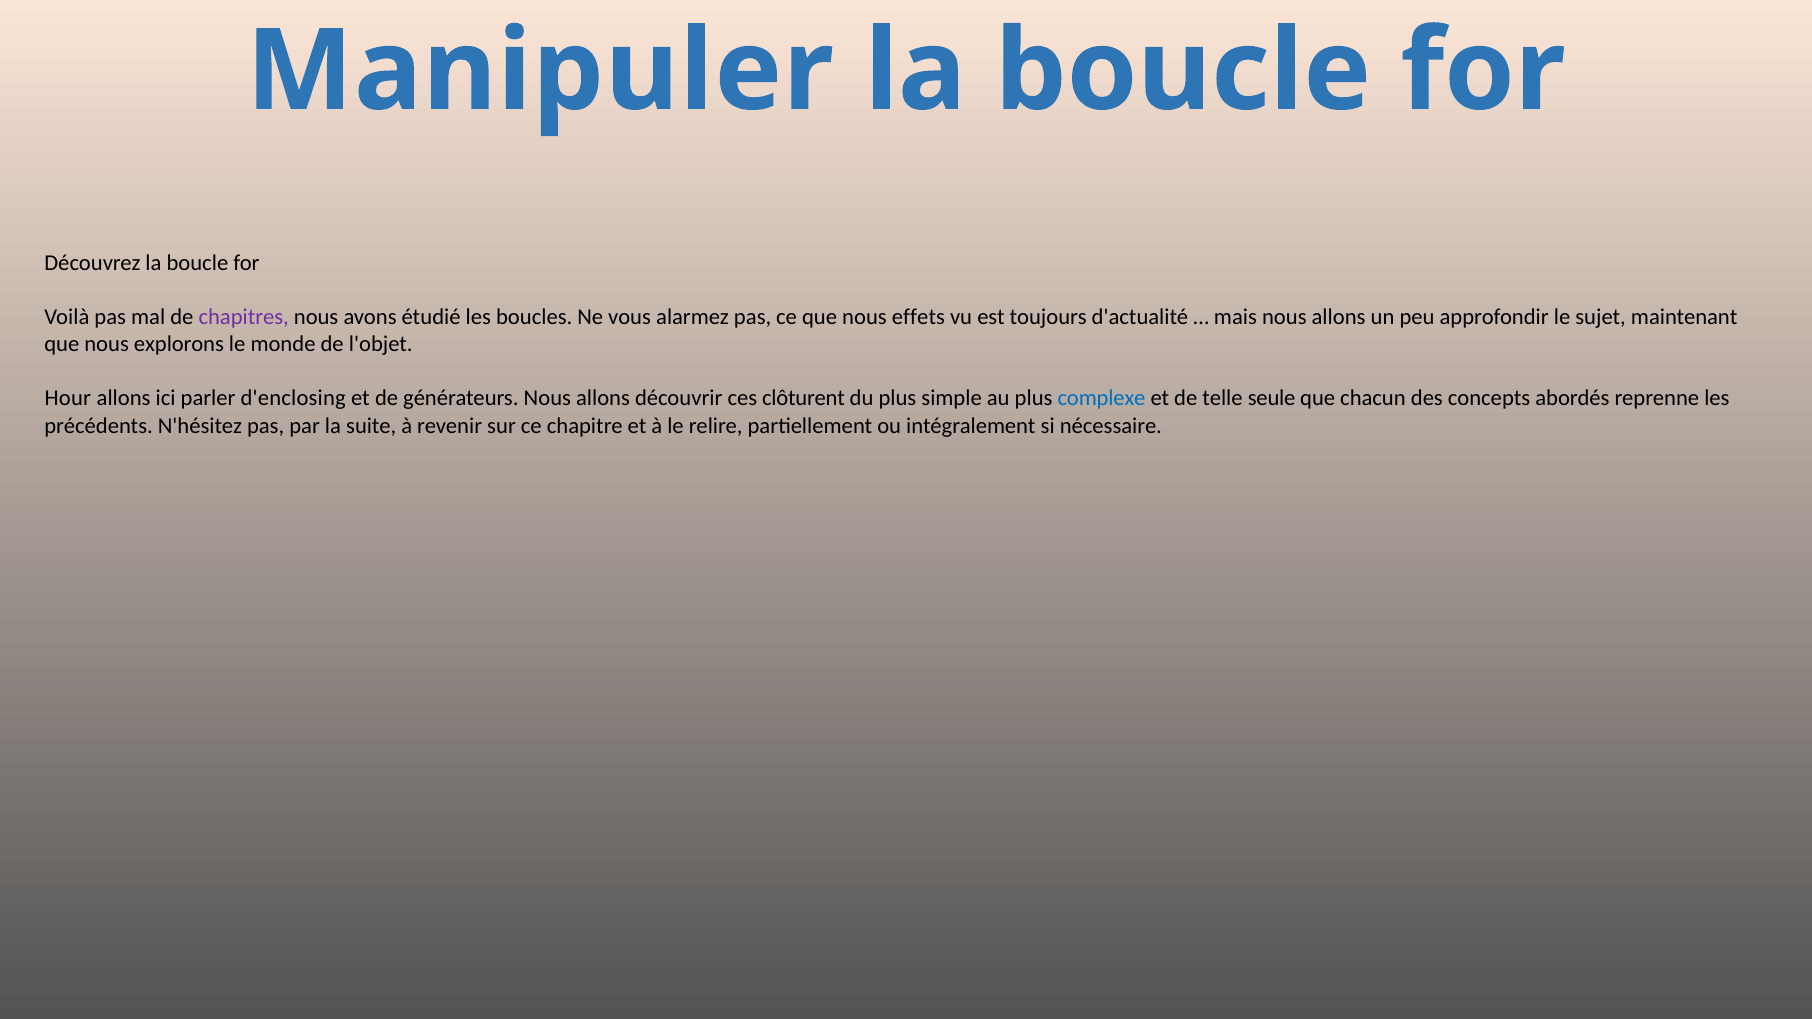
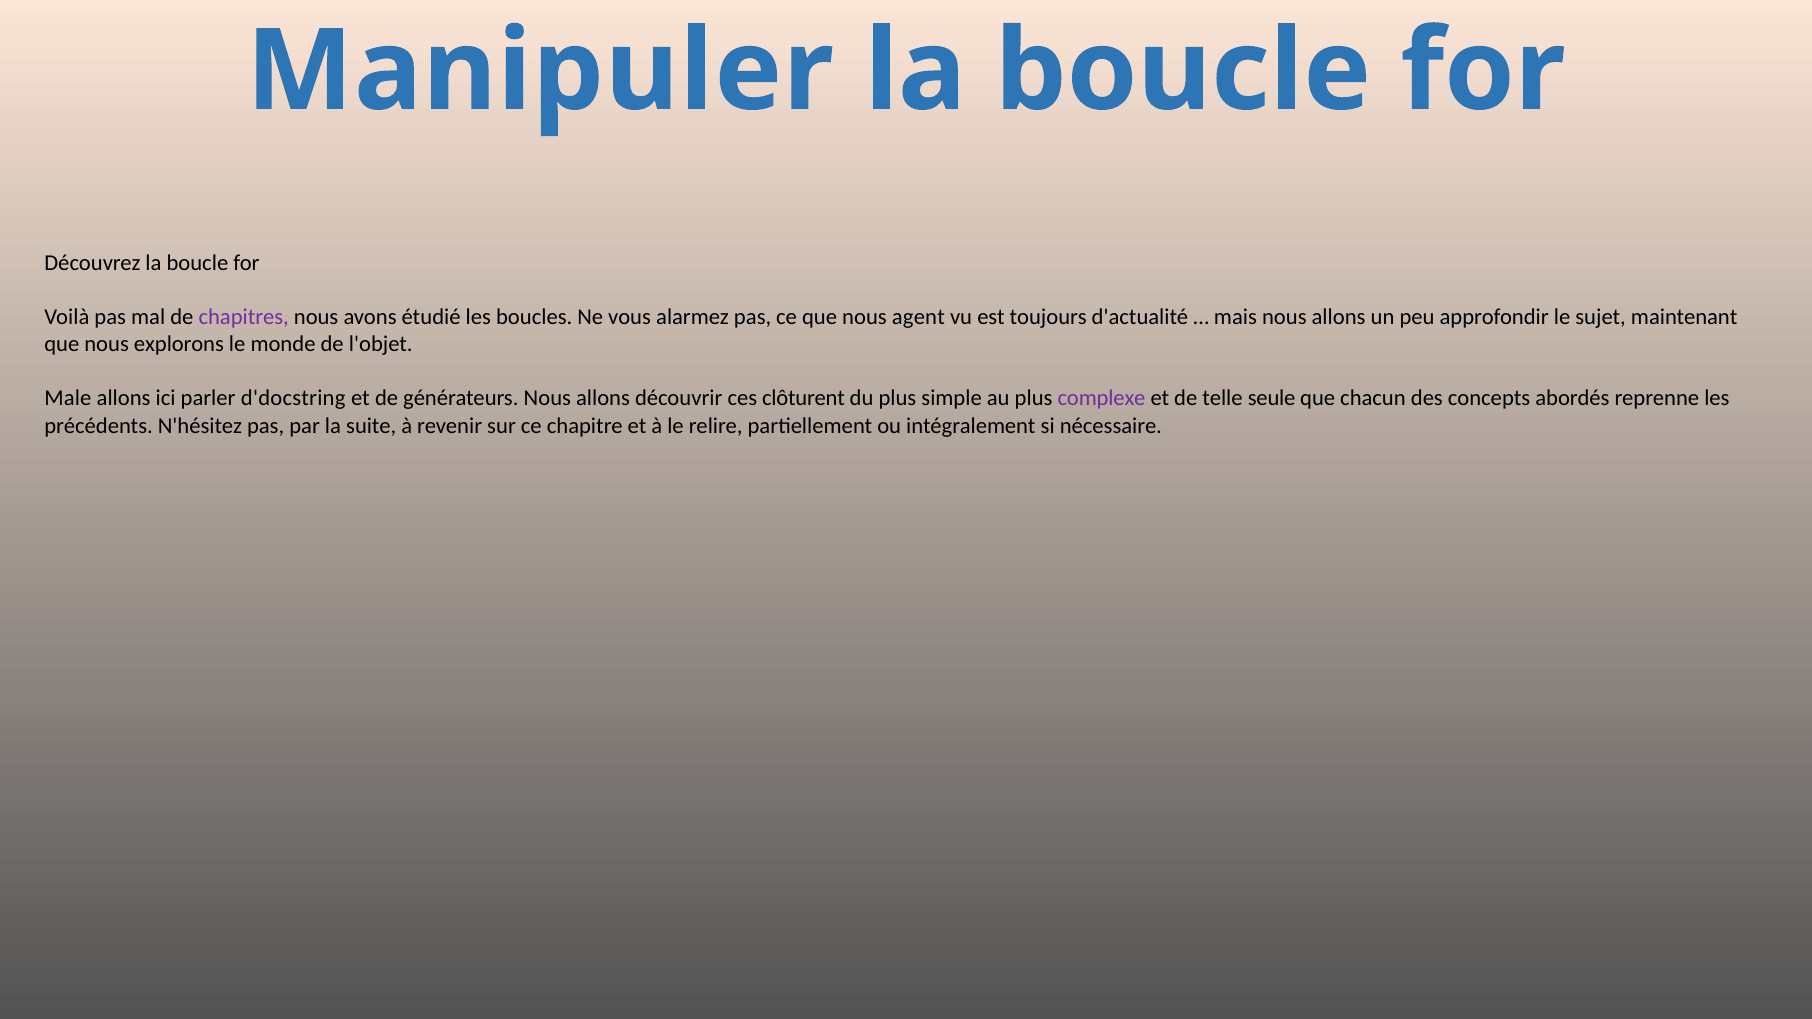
effets: effets -> agent
Hour: Hour -> Male
d'enclosing: d'enclosing -> d'docstring
complexe colour: blue -> purple
